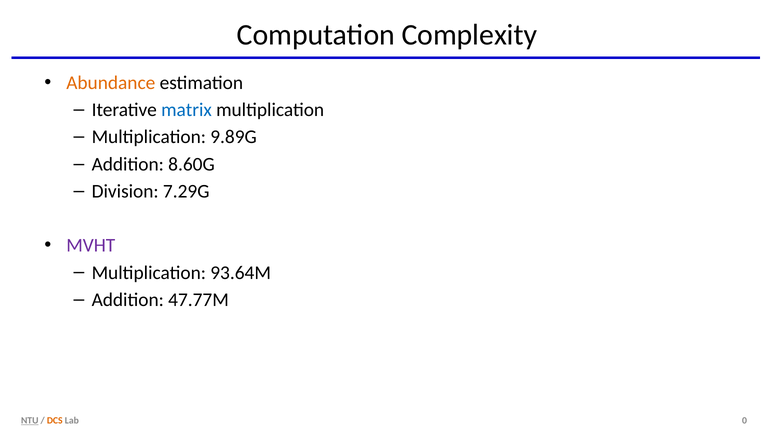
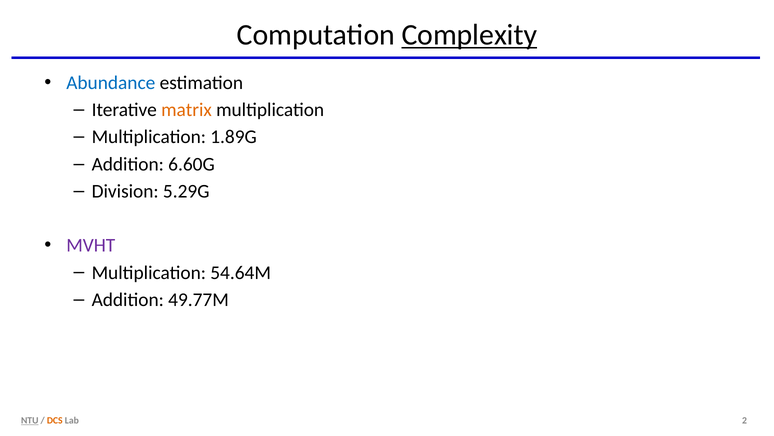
Complexity underline: none -> present
Abundance colour: orange -> blue
matrix colour: blue -> orange
9.89G: 9.89G -> 1.89G
8.60G: 8.60G -> 6.60G
7.29G: 7.29G -> 5.29G
93.64M: 93.64M -> 54.64M
47.77M: 47.77M -> 49.77M
0: 0 -> 2
